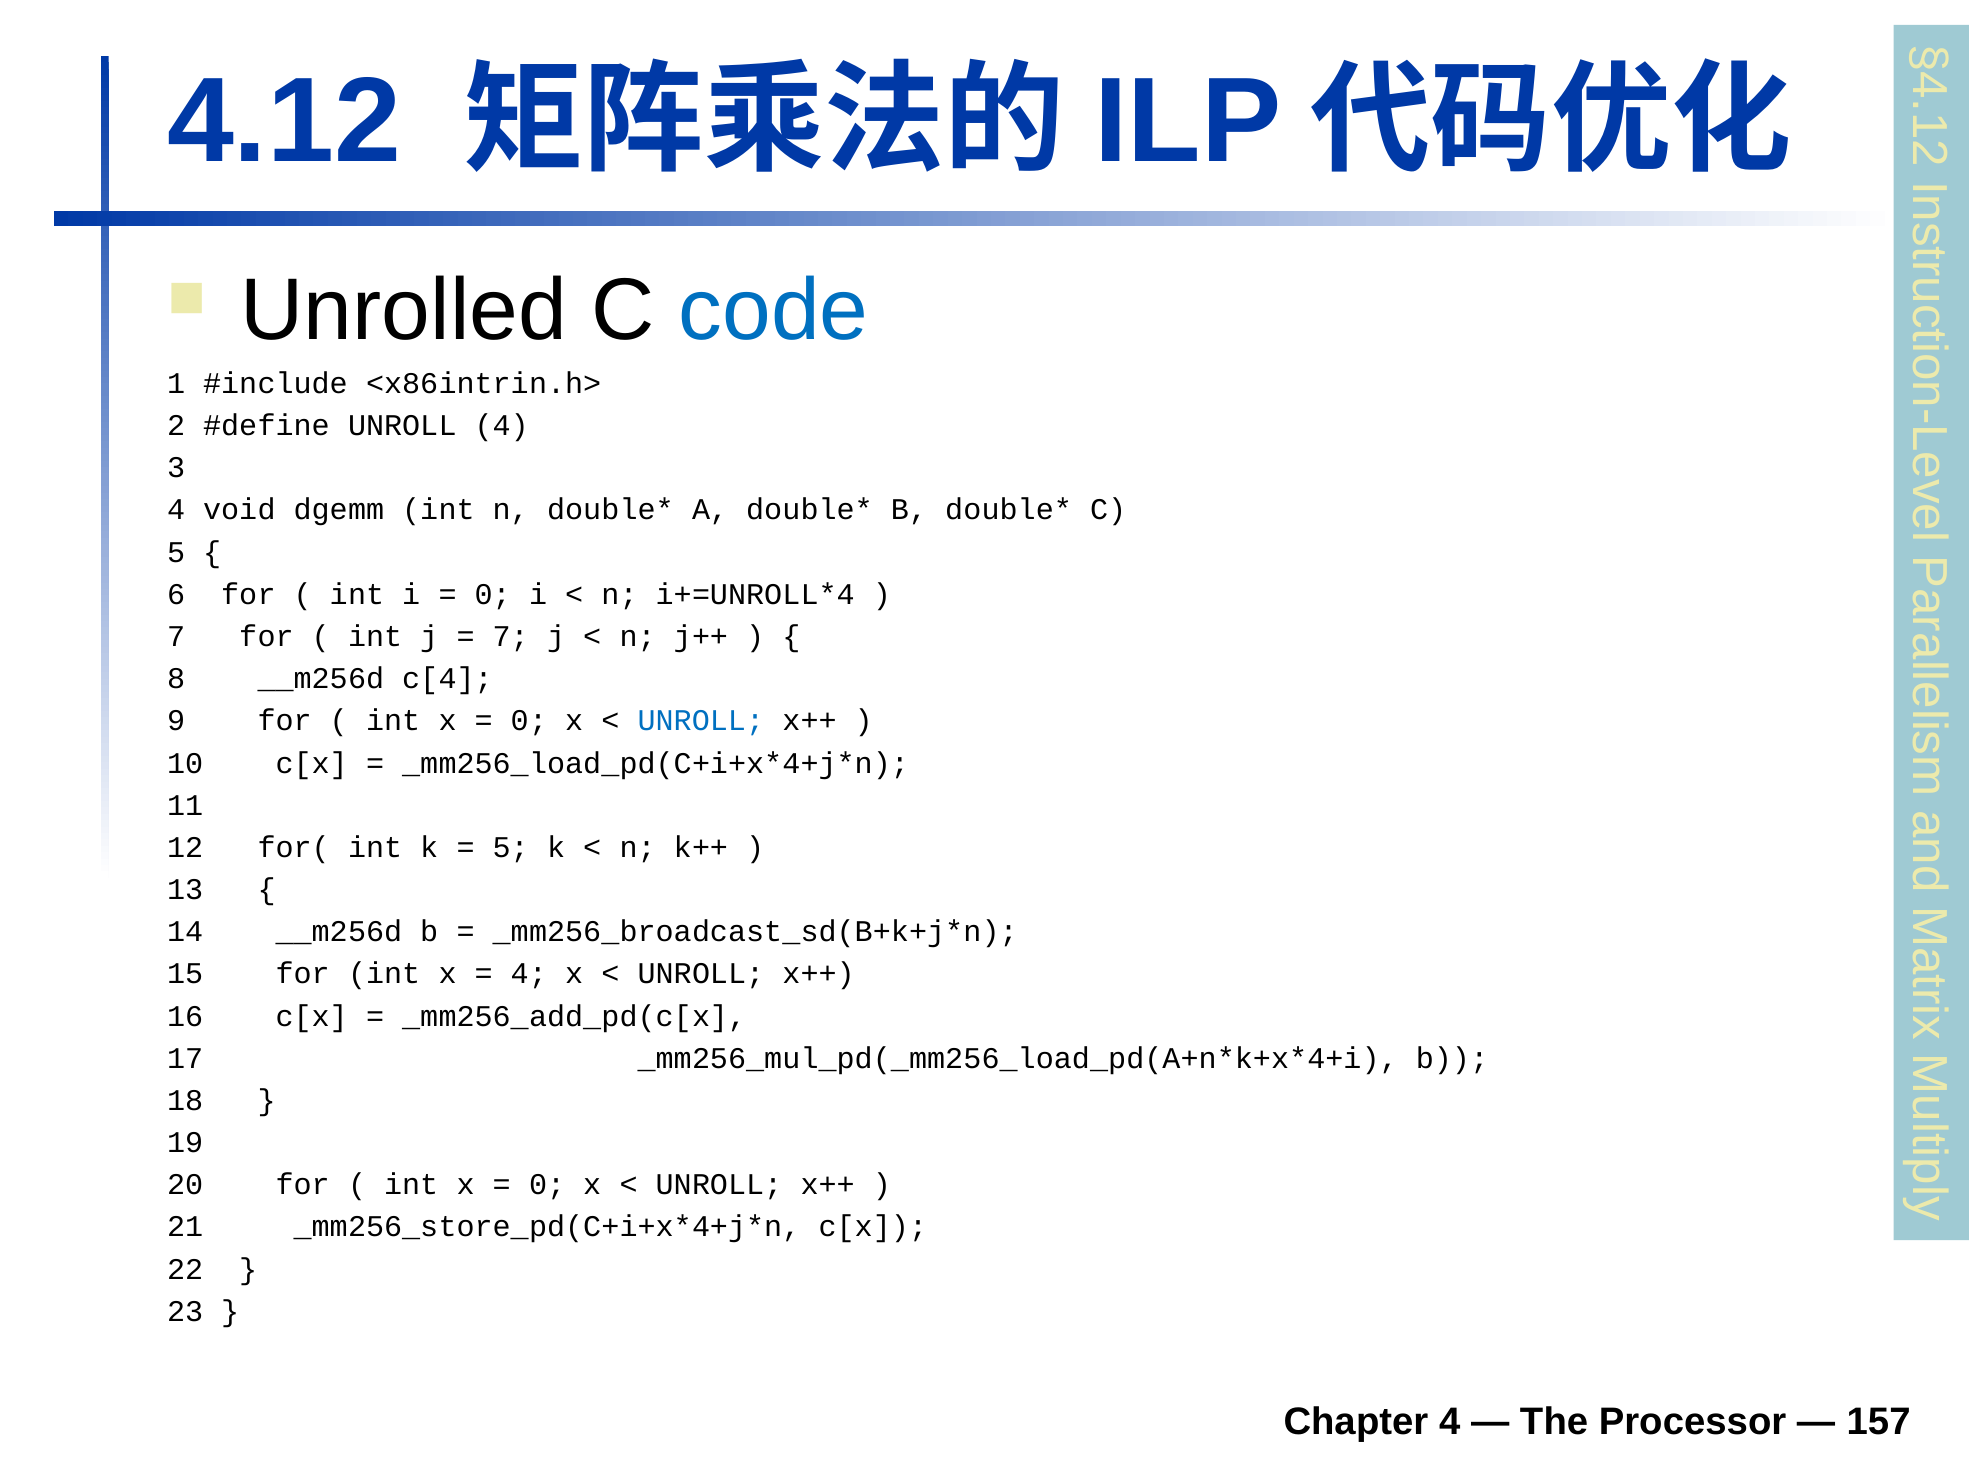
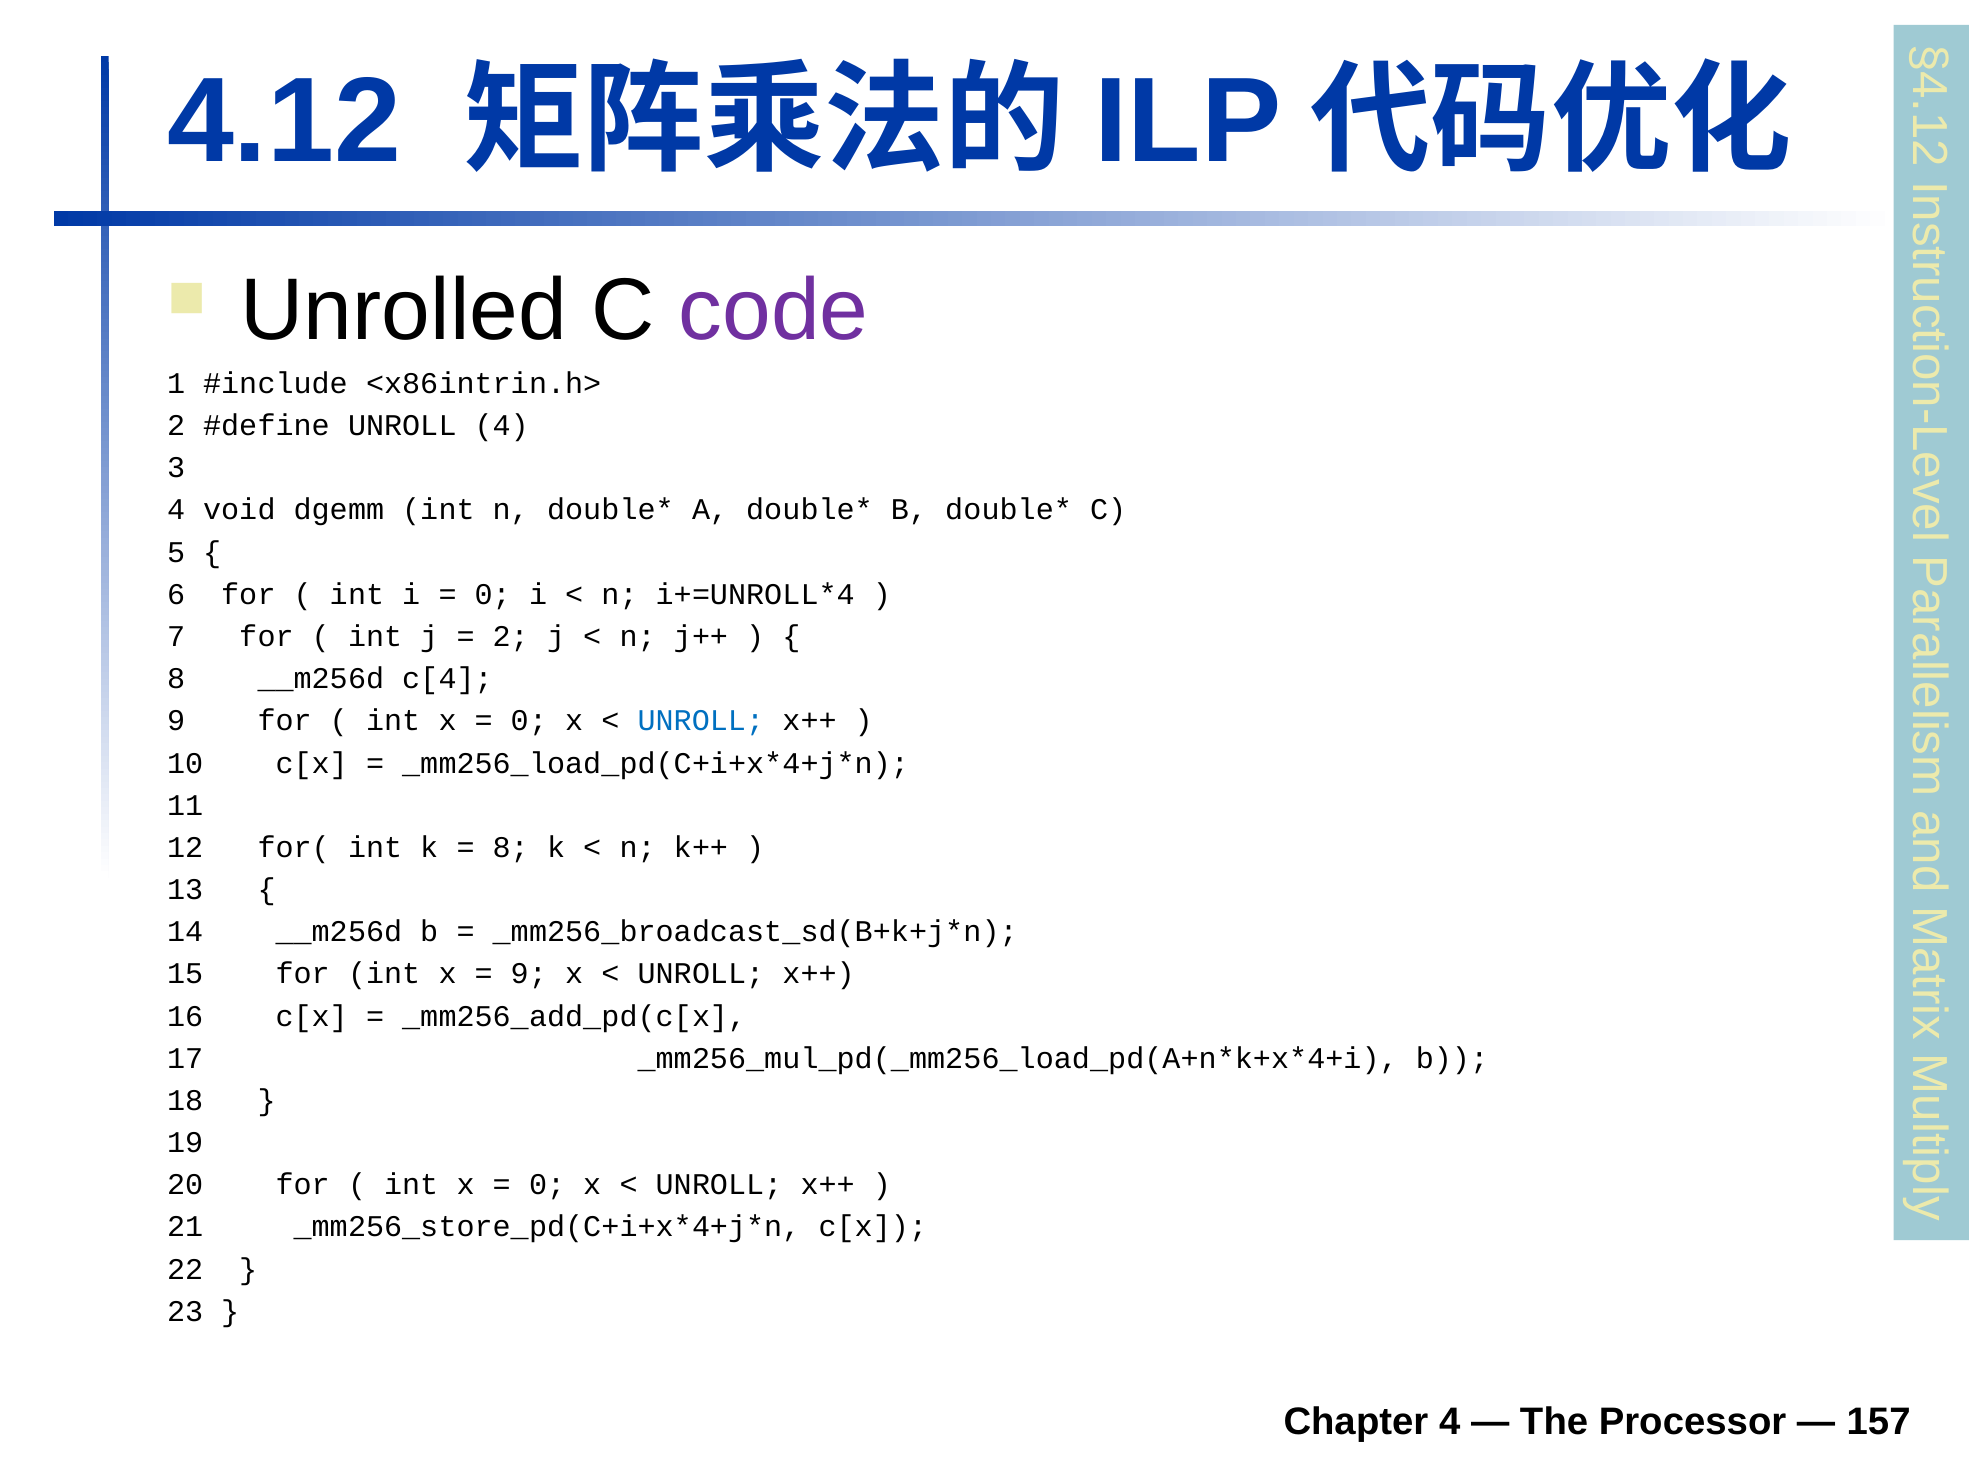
code colour: blue -> purple
7 at (511, 636): 7 -> 2
5 at (511, 847): 5 -> 8
4 at (529, 974): 4 -> 9
